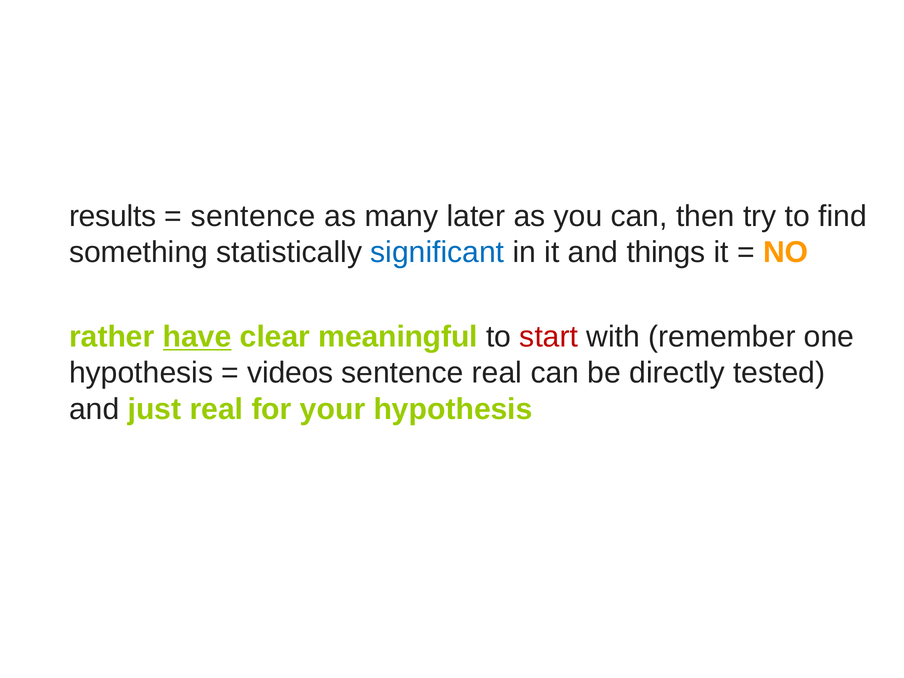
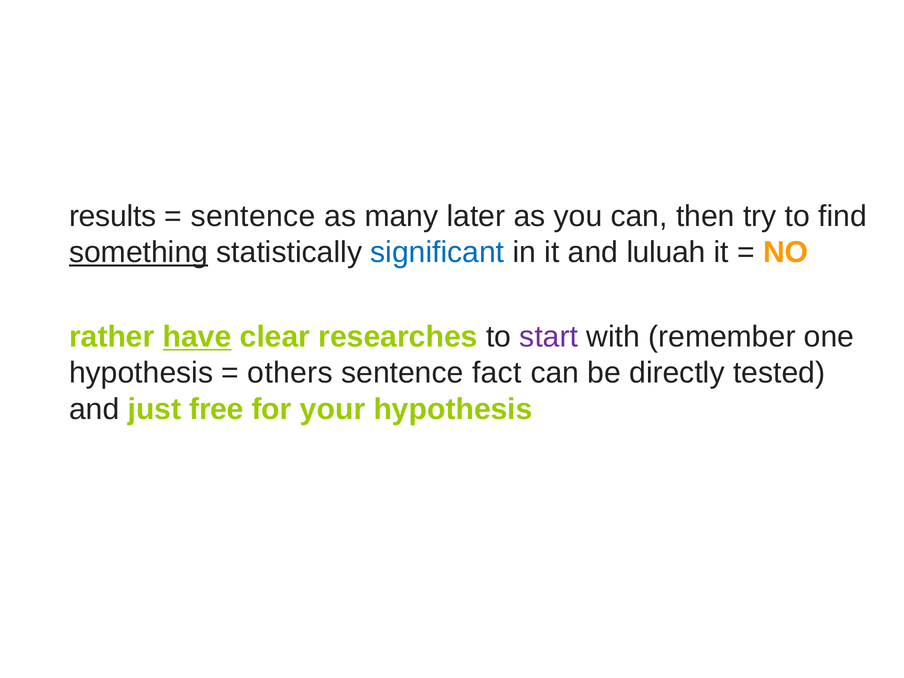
something underline: none -> present
things: things -> luluah
meaningful: meaningful -> researches
start colour: red -> purple
videos: videos -> others
sentence real: real -> fact
just real: real -> free
